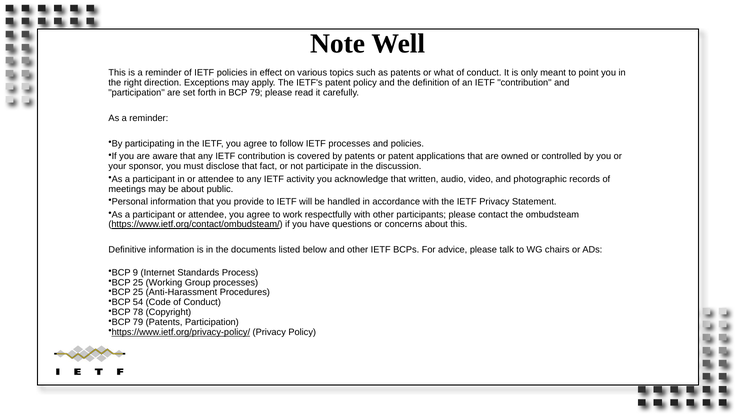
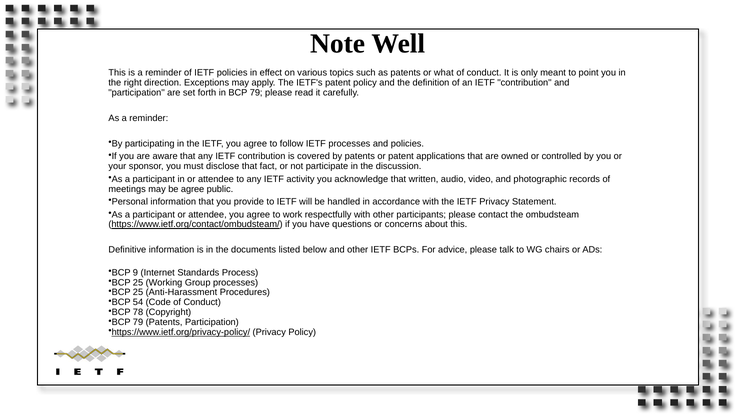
be about: about -> agree
